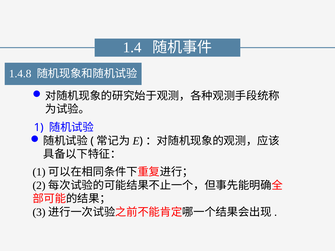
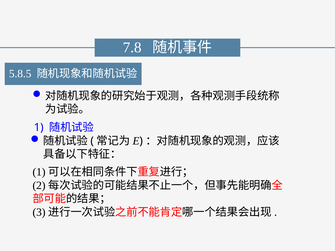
1.4: 1.4 -> 7.8
1.4.8: 1.4.8 -> 5.8.5
